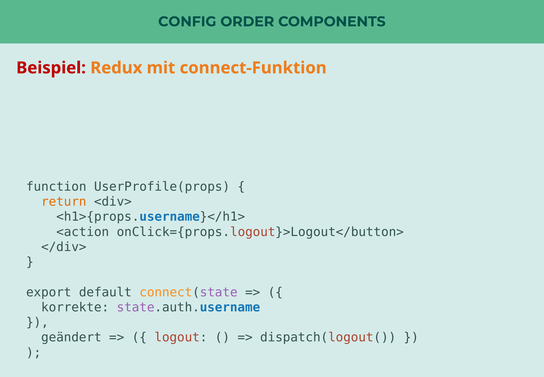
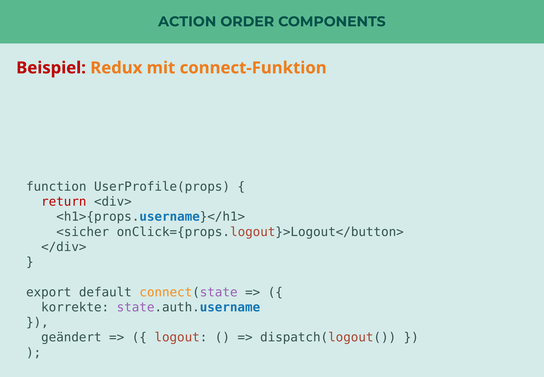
CONFIG: CONFIG -> ACTION
return colour: orange -> red
<action: <action -> <sicher
